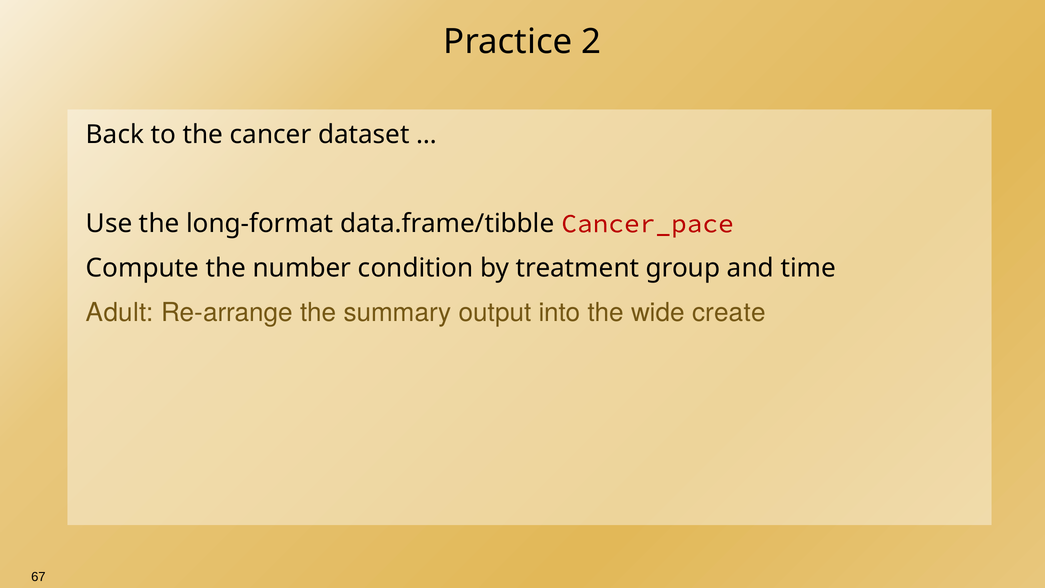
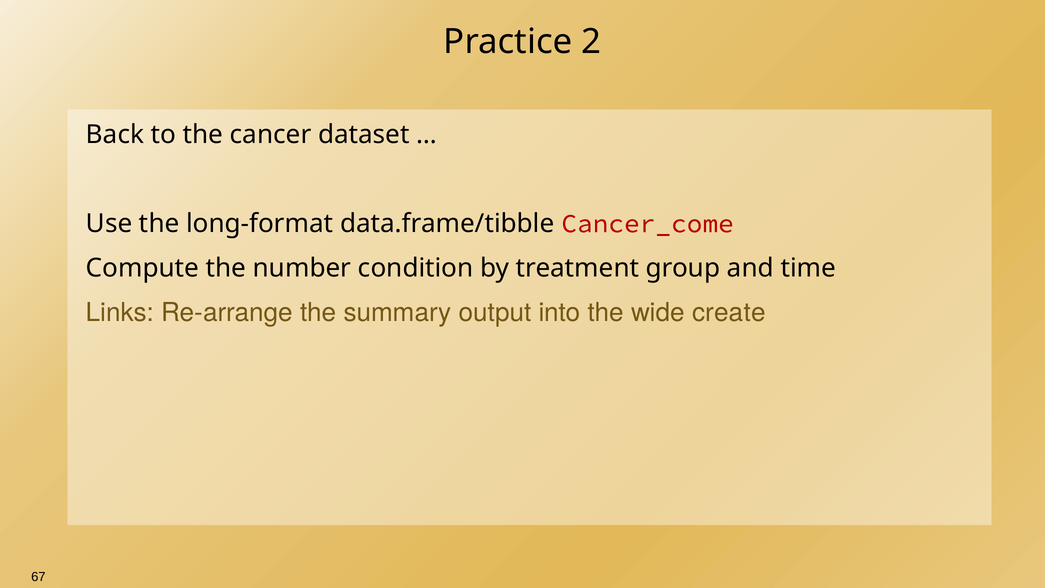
Cancer_pace: Cancer_pace -> Cancer_come
Adult: Adult -> Links
